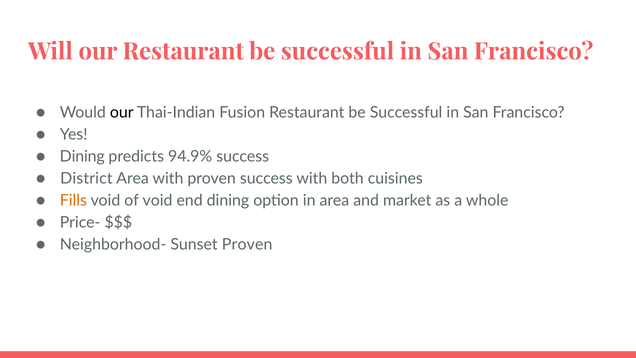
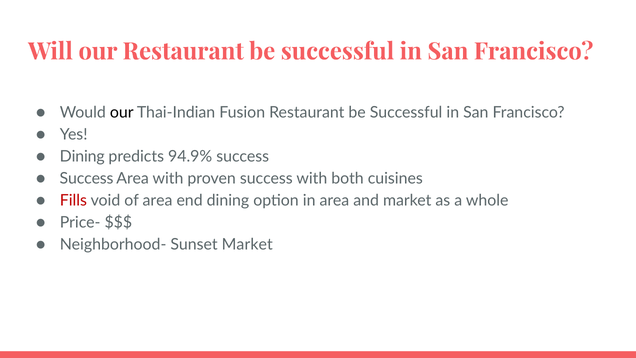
District at (86, 178): District -> Success
Fills colour: orange -> red
of void: void -> area
Sunset Proven: Proven -> Market
